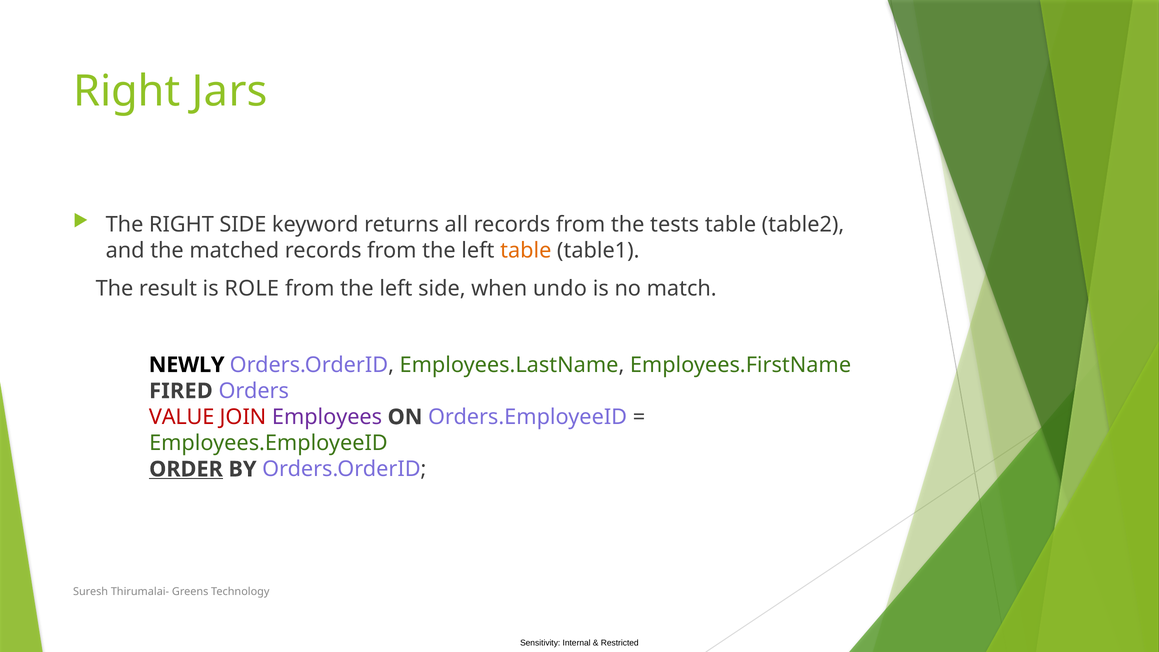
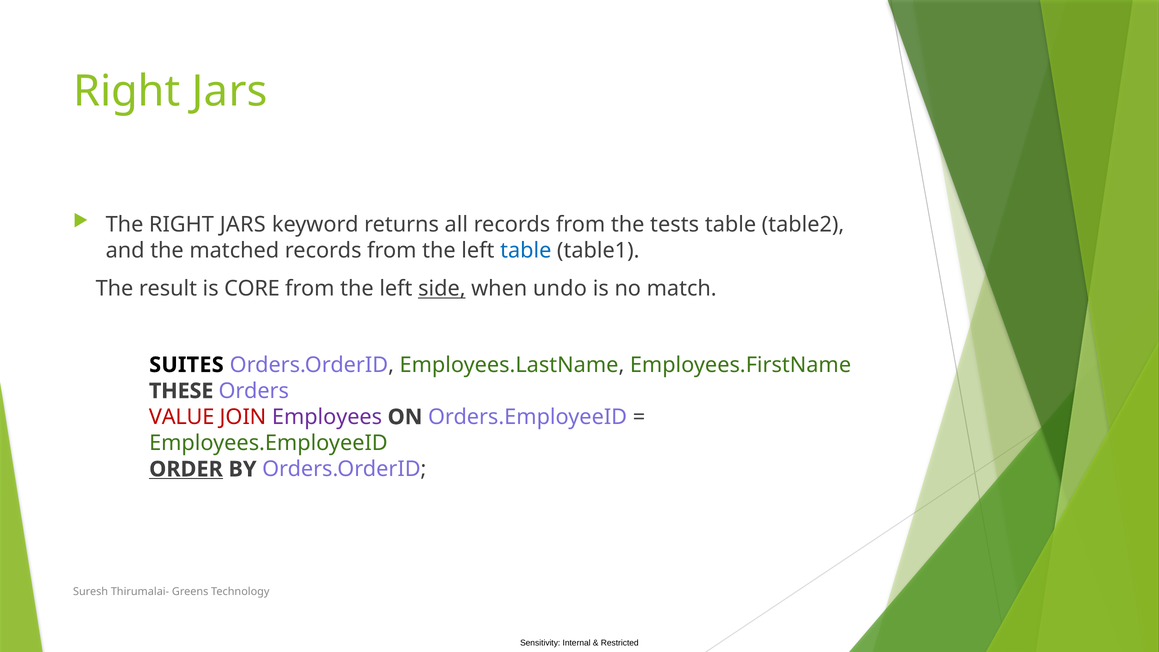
The RIGHT SIDE: SIDE -> JARS
table at (526, 250) colour: orange -> blue
ROLE: ROLE -> CORE
side at (442, 289) underline: none -> present
NEWLY: NEWLY -> SUITES
FIRED: FIRED -> THESE
